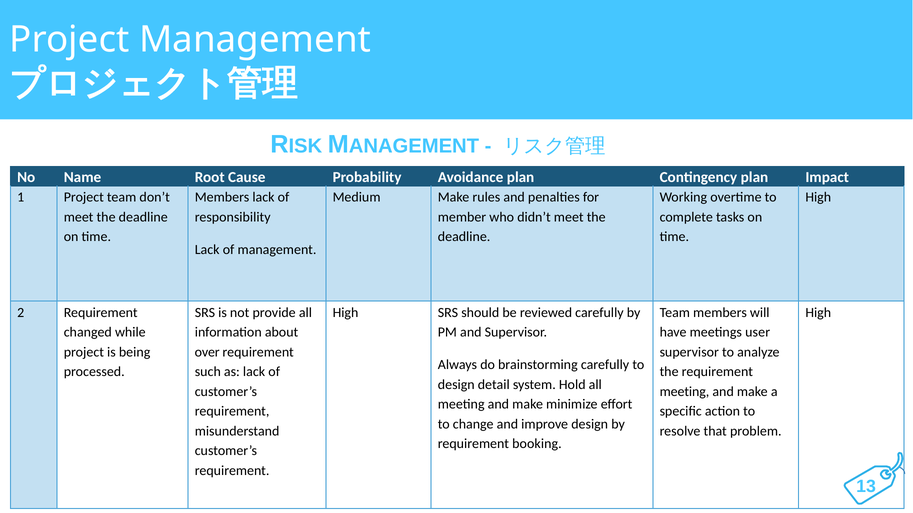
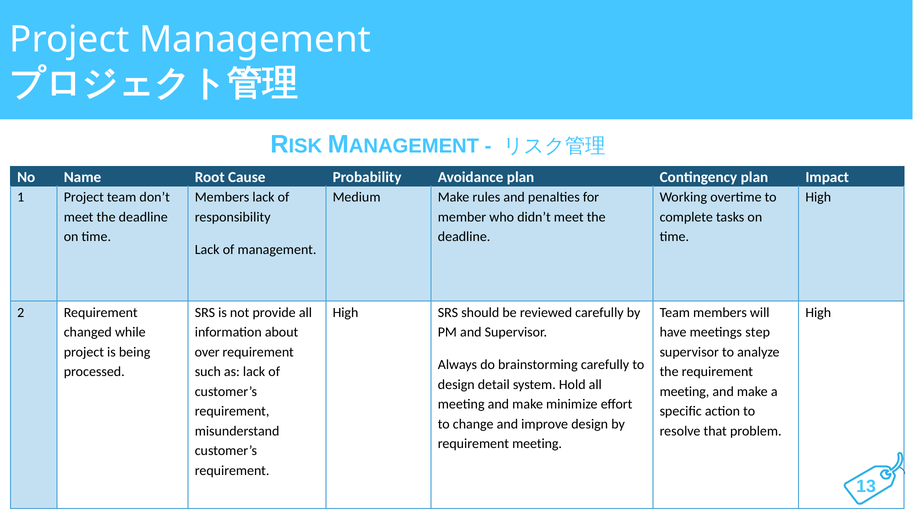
user: user -> step
booking at (537, 444): booking -> meeting
